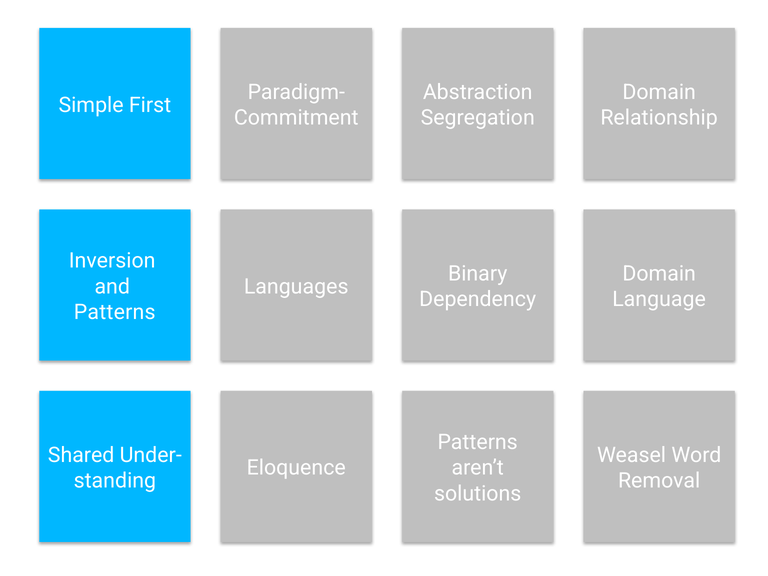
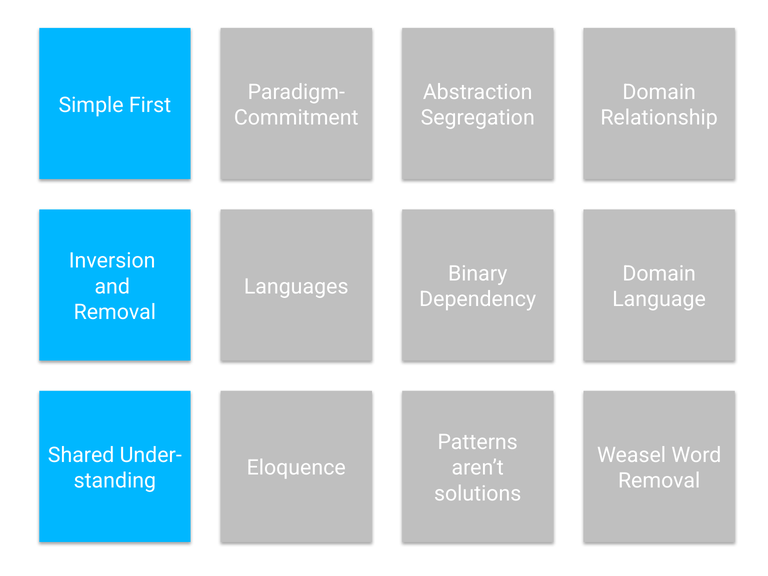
Patterns at (115, 312): Patterns -> Removal
